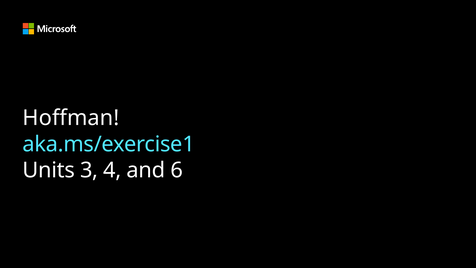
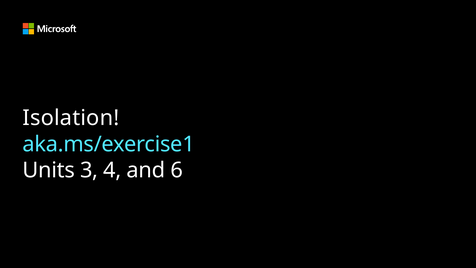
Hoffman: Hoffman -> Isolation
